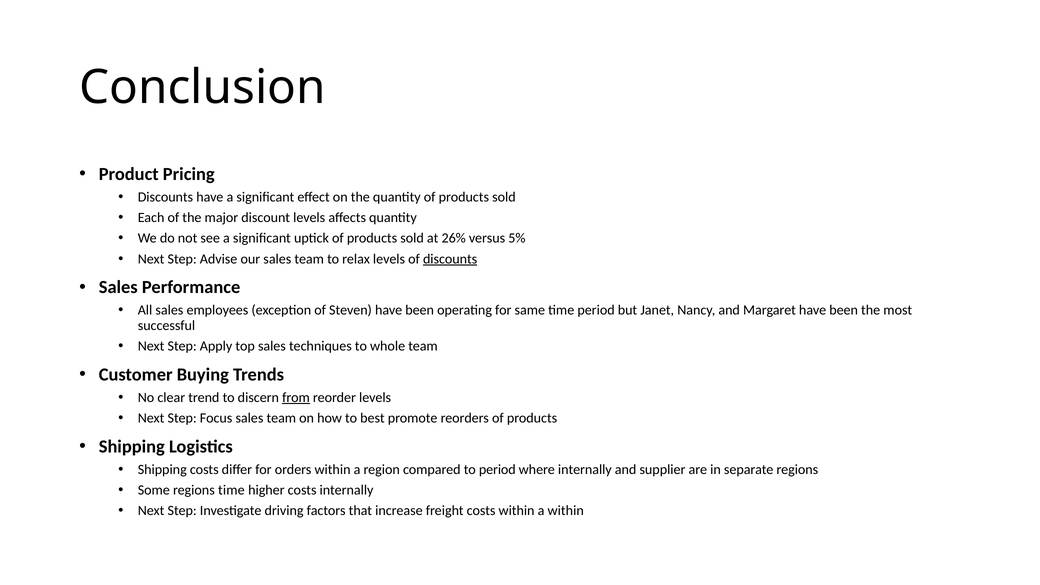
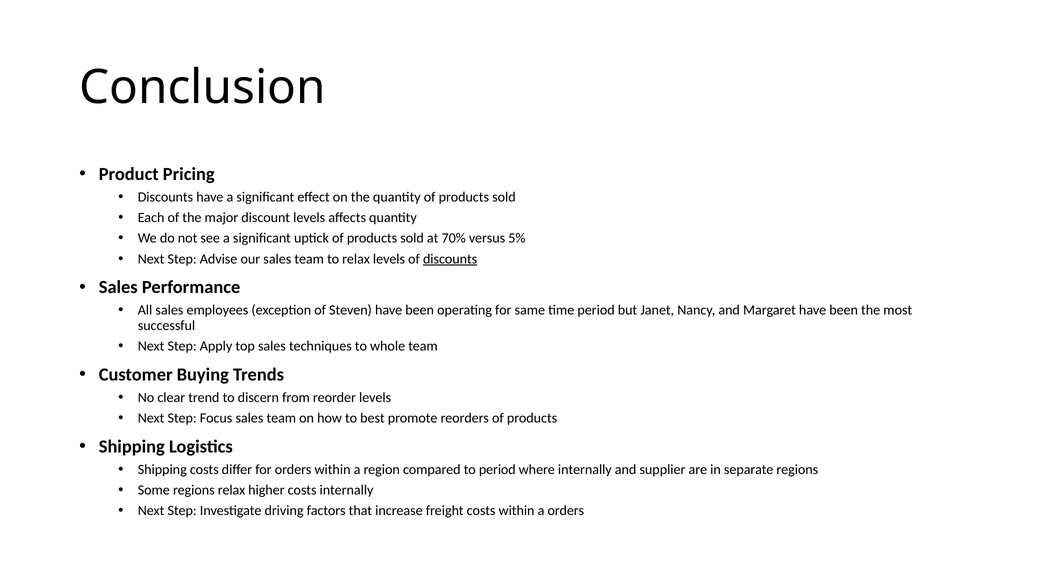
26%: 26% -> 70%
from underline: present -> none
regions time: time -> relax
a within: within -> orders
